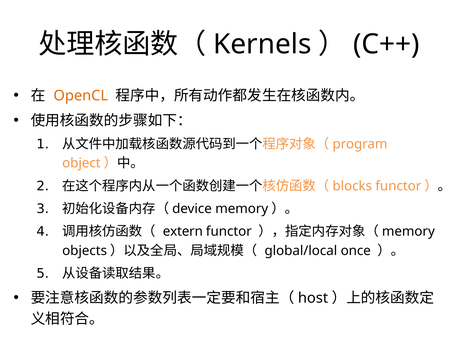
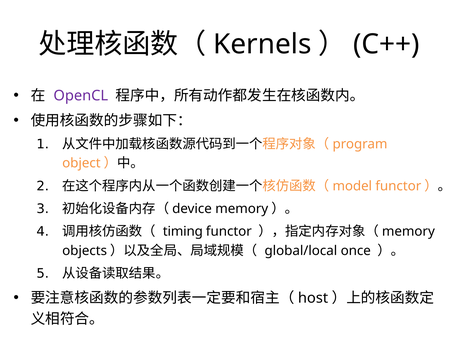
OpenCL colour: orange -> purple
blocks: blocks -> model
extern: extern -> timing
